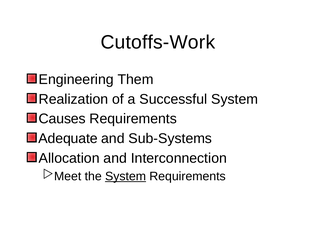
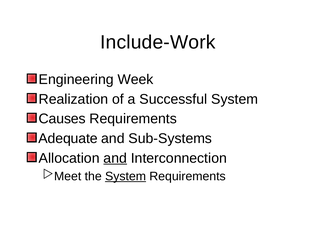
Cutoffs-Work: Cutoffs-Work -> Include-Work
Them: Them -> Week
and at (115, 158) underline: none -> present
